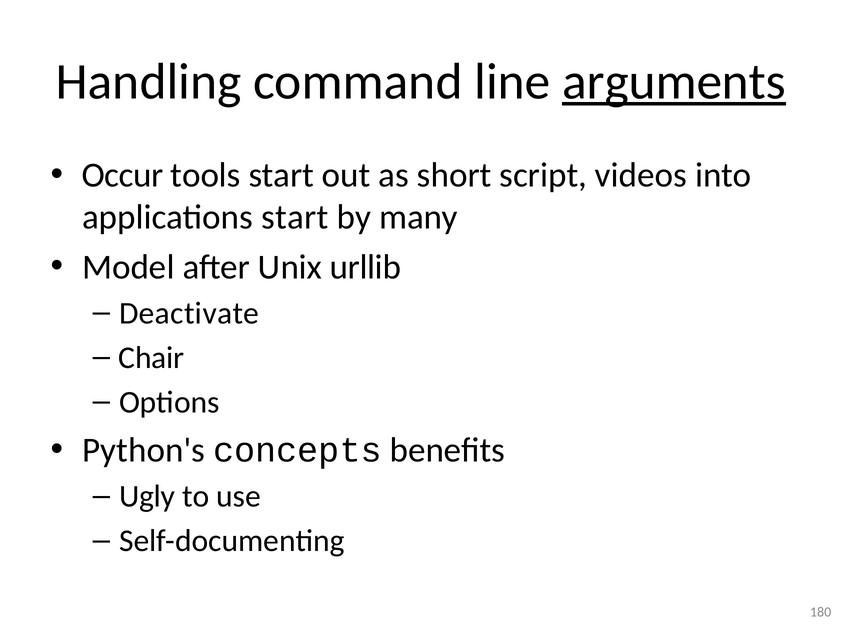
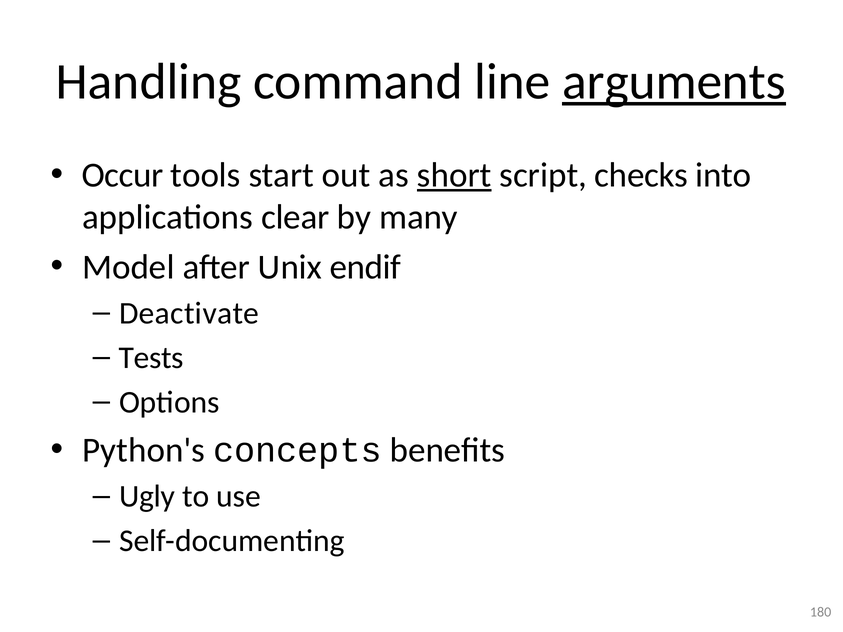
short underline: none -> present
videos: videos -> checks
applications start: start -> clear
urllib: urllib -> endif
Chair: Chair -> Tests
